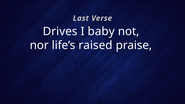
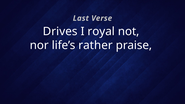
baby: baby -> royal
raised: raised -> rather
